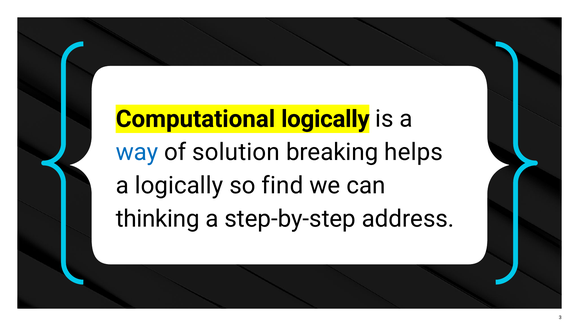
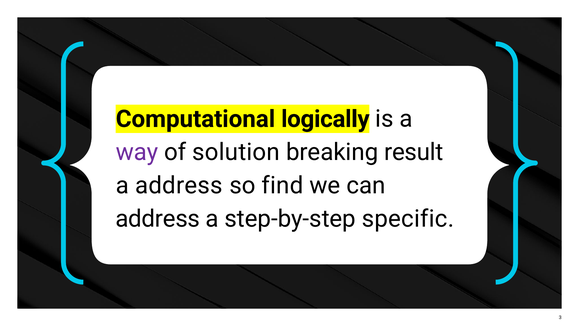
way colour: blue -> purple
helps: helps -> result
a logically: logically -> address
thinking at (158, 219): thinking -> address
address: address -> specific
